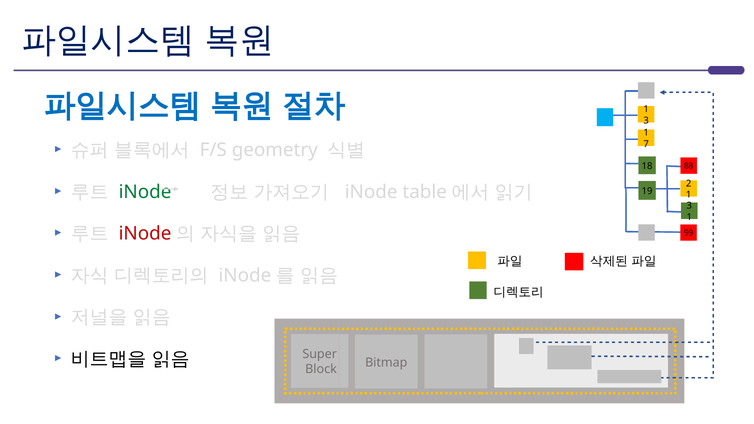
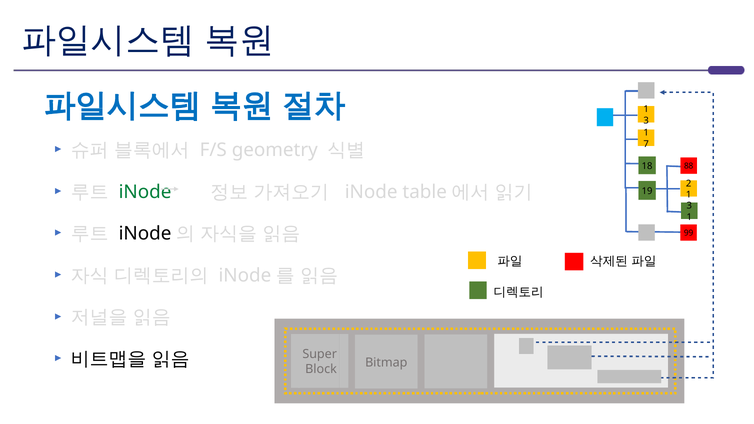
iNode at (145, 234) colour: red -> black
